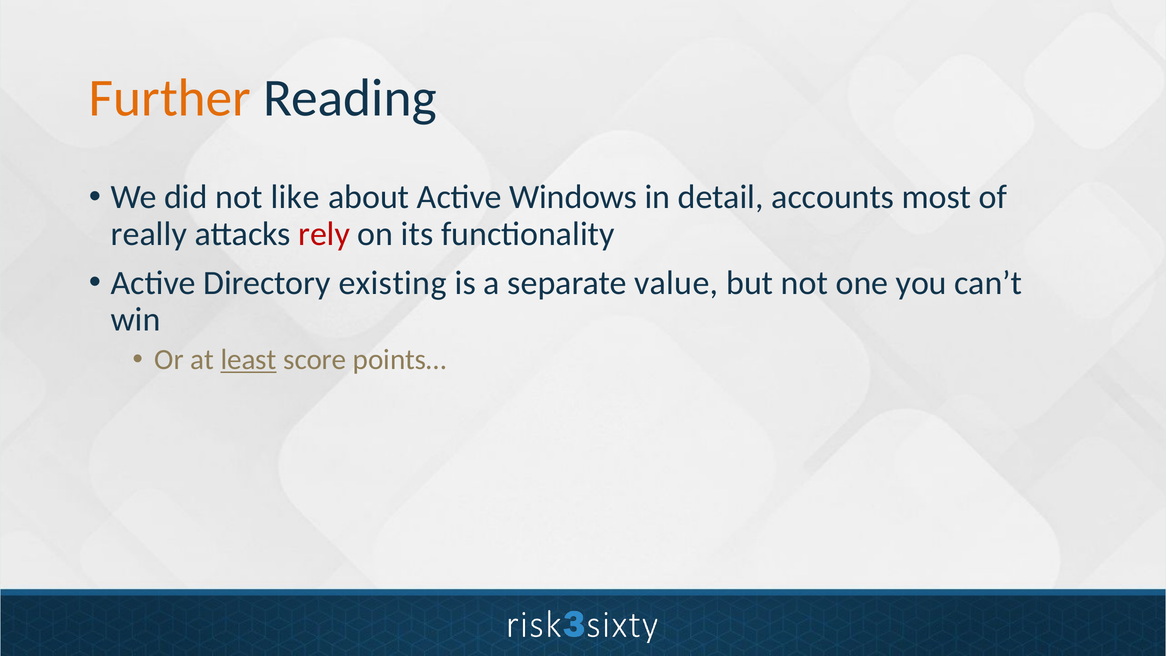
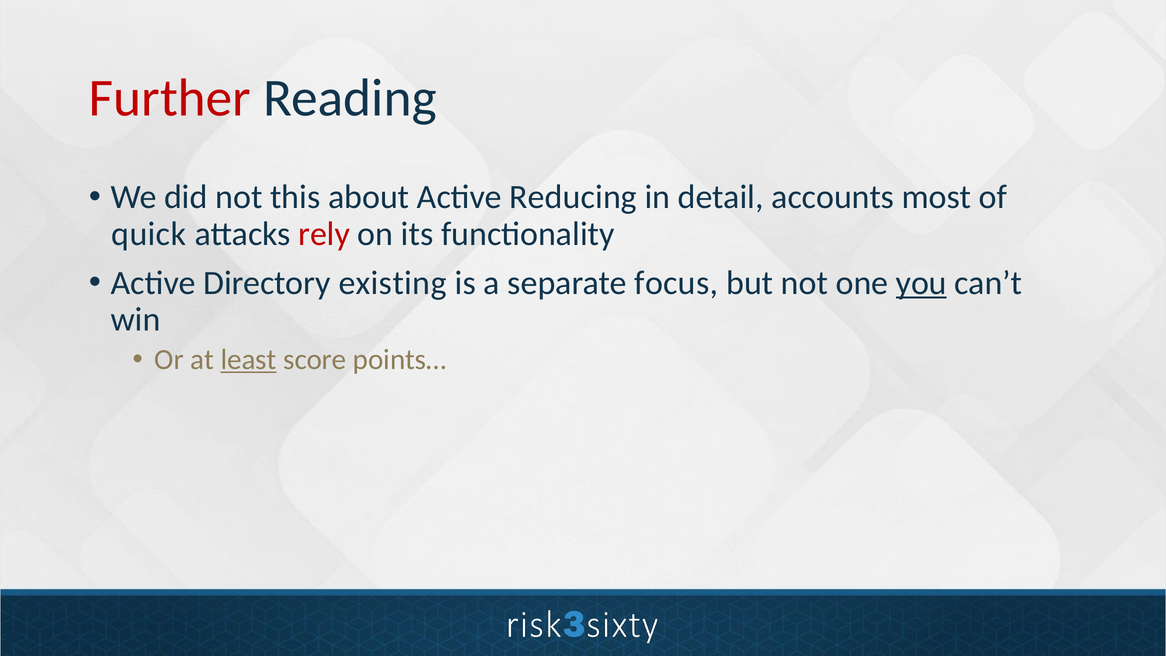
Further colour: orange -> red
like: like -> this
Windows: Windows -> Reducing
really: really -> quick
value: value -> focus
you underline: none -> present
